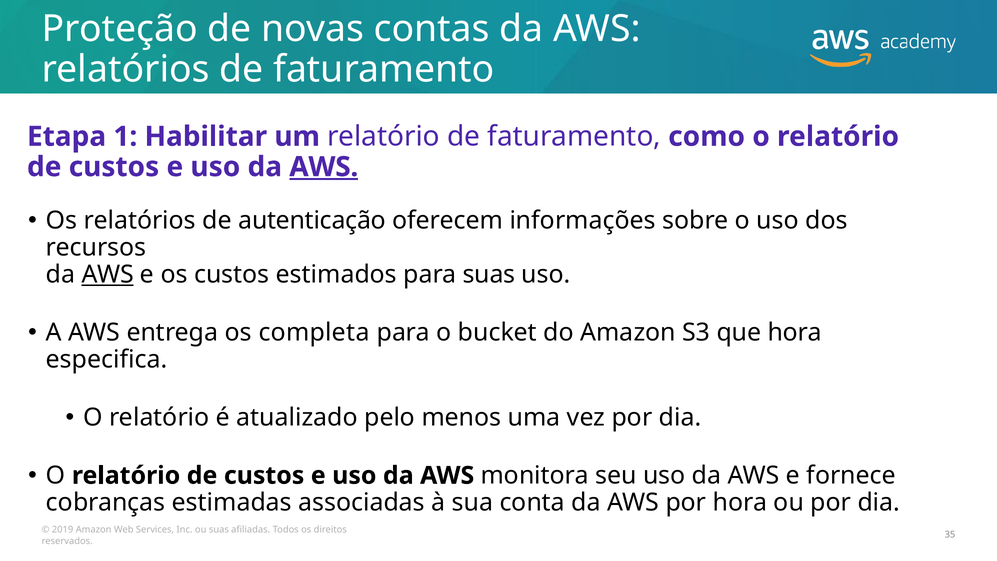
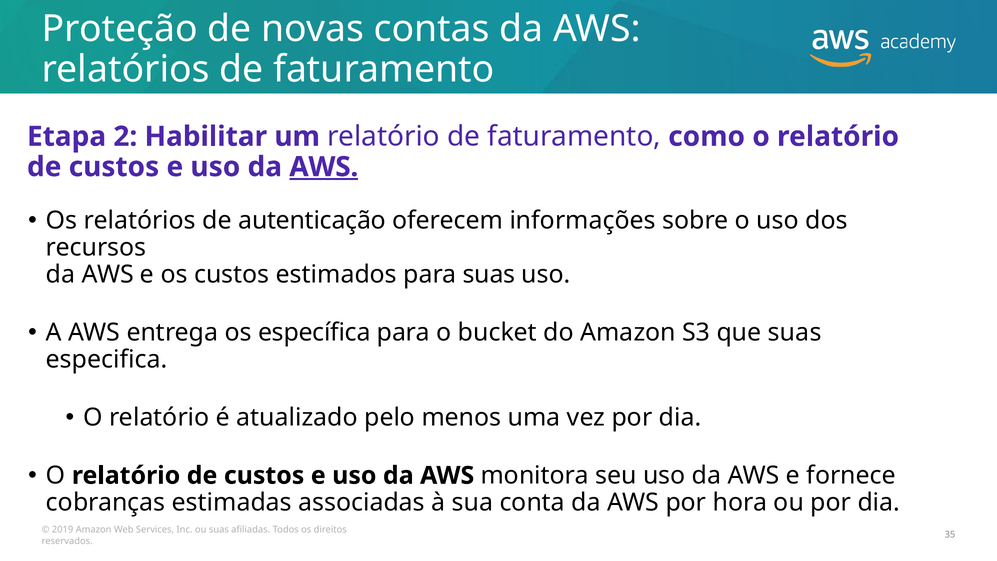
1: 1 -> 2
AWS at (108, 274) underline: present -> none
completa: completa -> específica
que hora: hora -> suas
